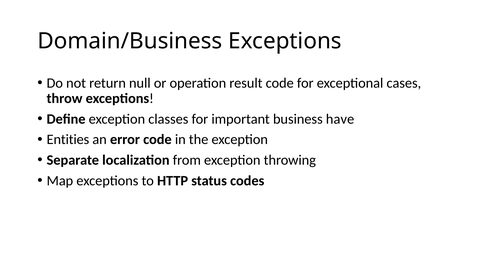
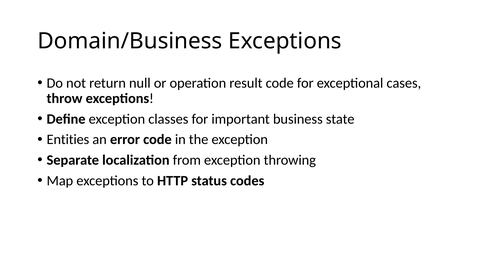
have: have -> state
